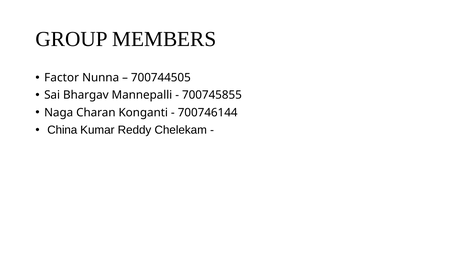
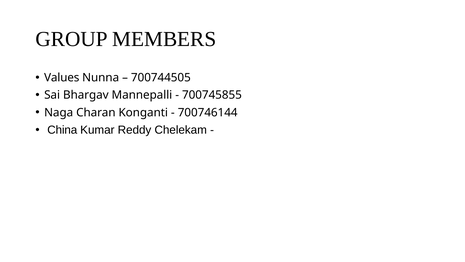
Factor: Factor -> Values
